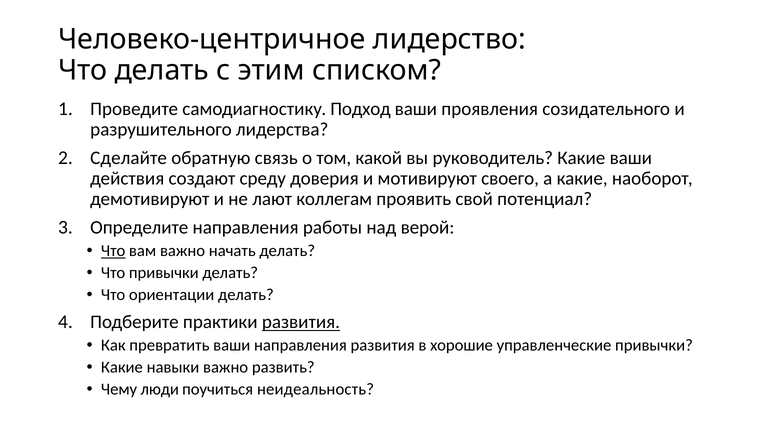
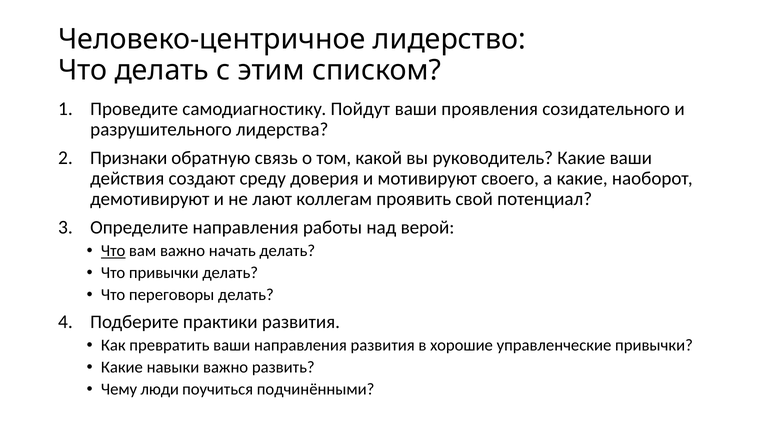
Подход: Подход -> Пойдут
Сделайте: Сделайте -> Признаки
ориентации: ориентации -> переговоры
развития at (301, 322) underline: present -> none
неидеальность: неидеальность -> подчинёнными
